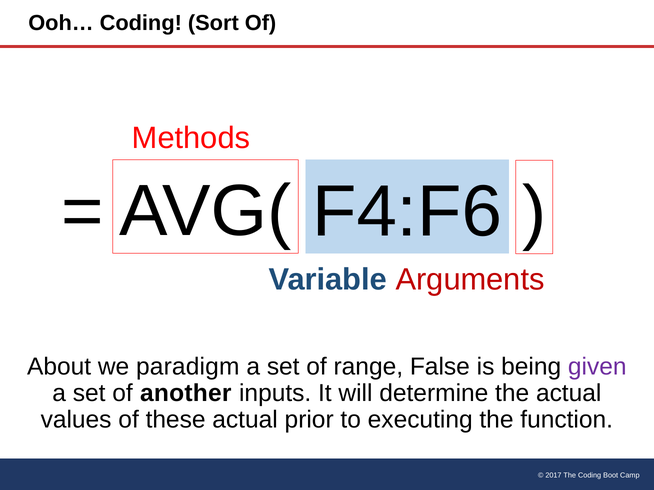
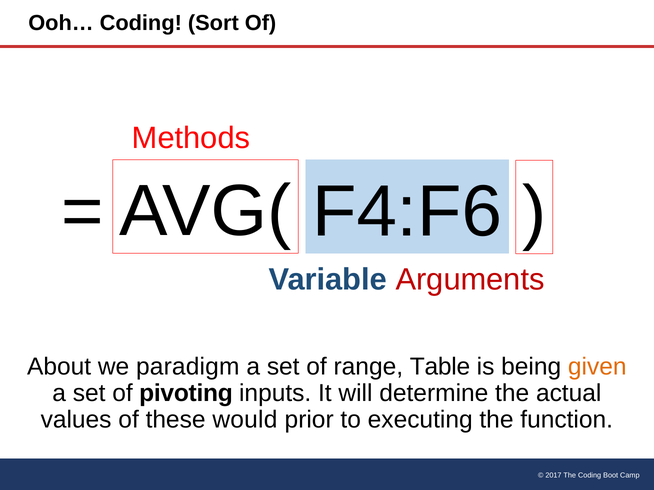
False: False -> Table
given colour: purple -> orange
another: another -> pivoting
these actual: actual -> would
